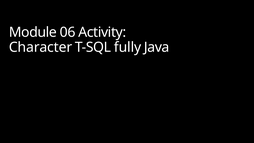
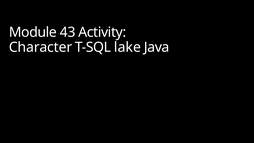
06: 06 -> 43
fully: fully -> lake
